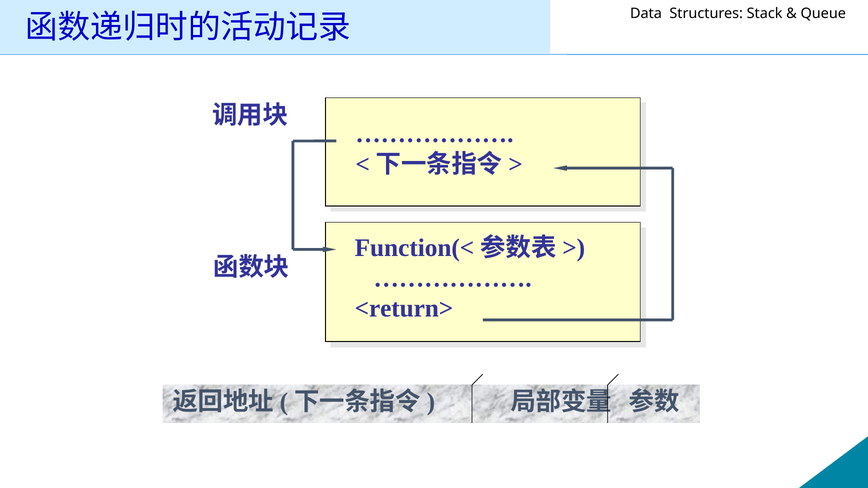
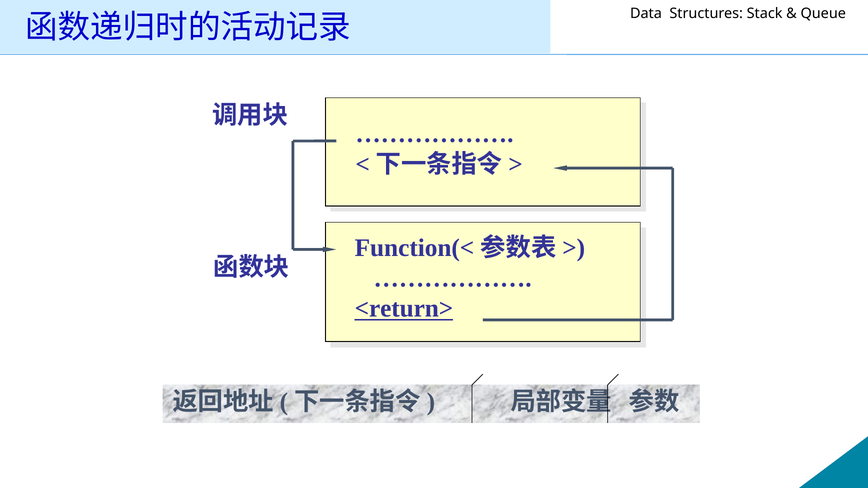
<return> underline: none -> present
